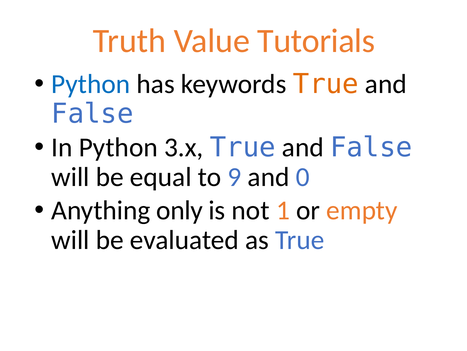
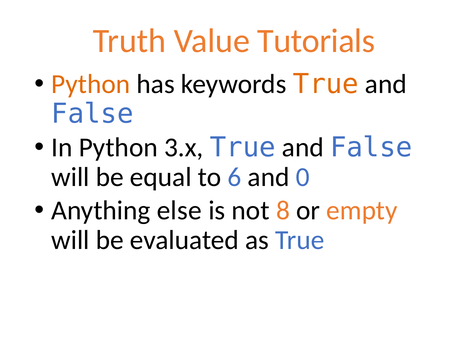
Python at (91, 84) colour: blue -> orange
9: 9 -> 6
only: only -> else
1: 1 -> 8
